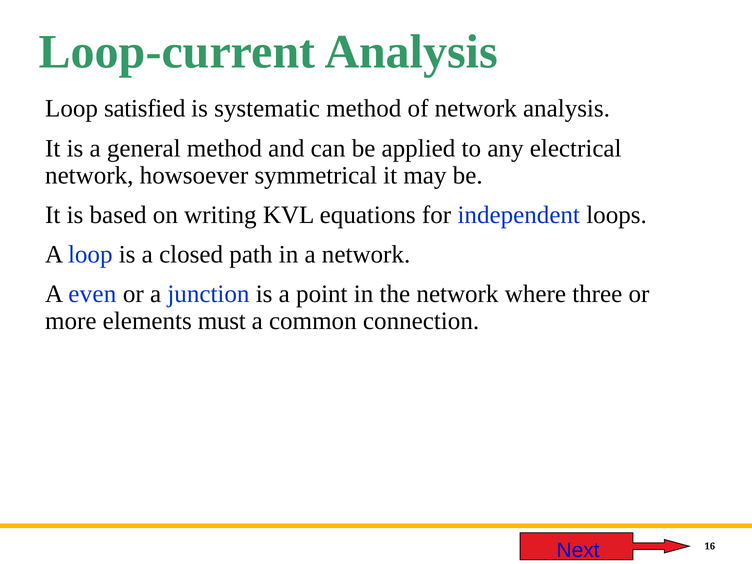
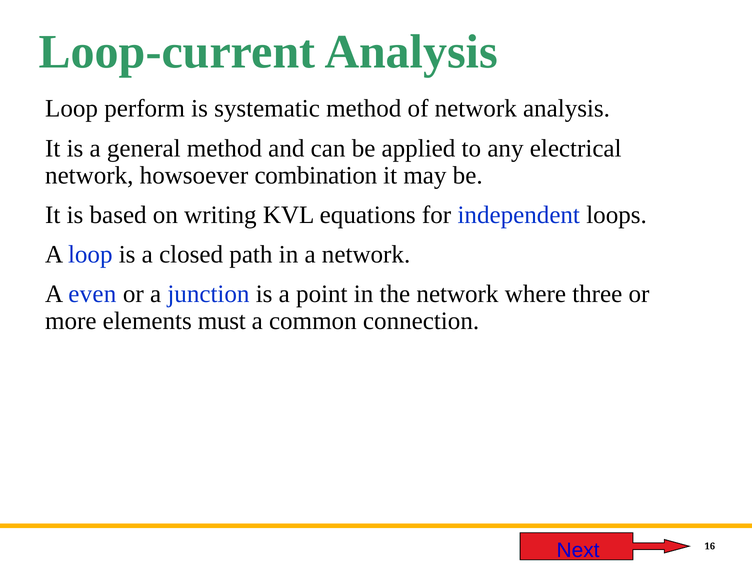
satisfied: satisfied -> perform
symmetrical: symmetrical -> combination
